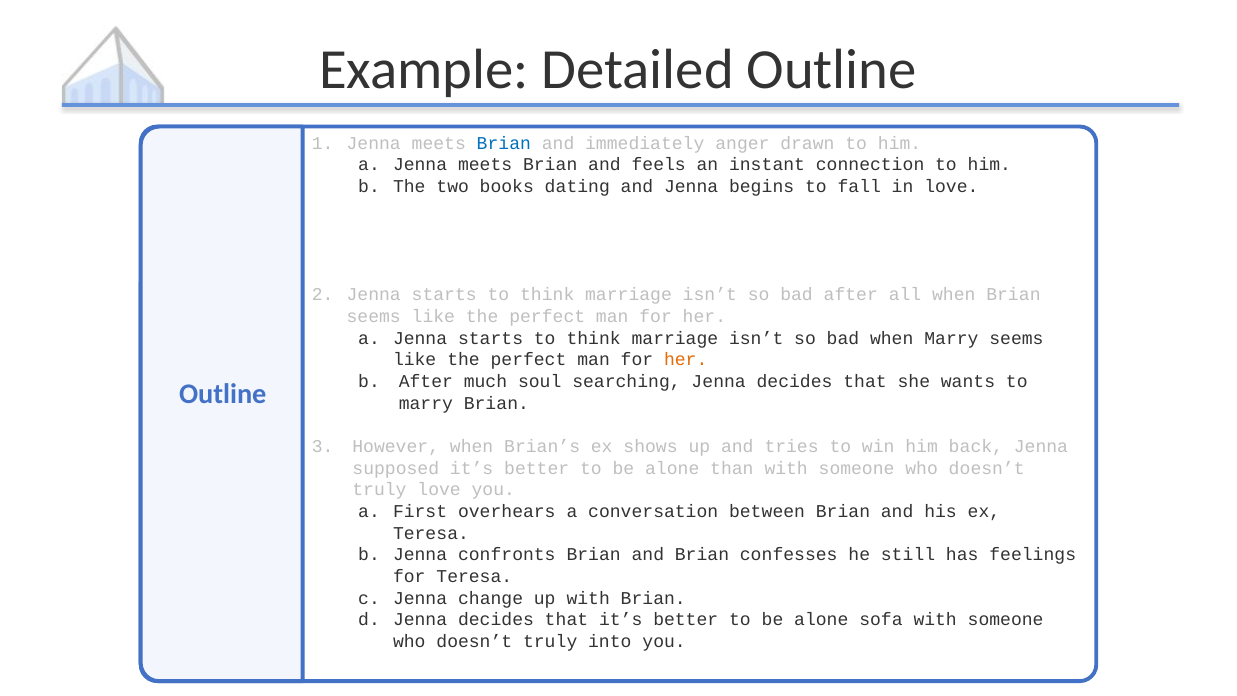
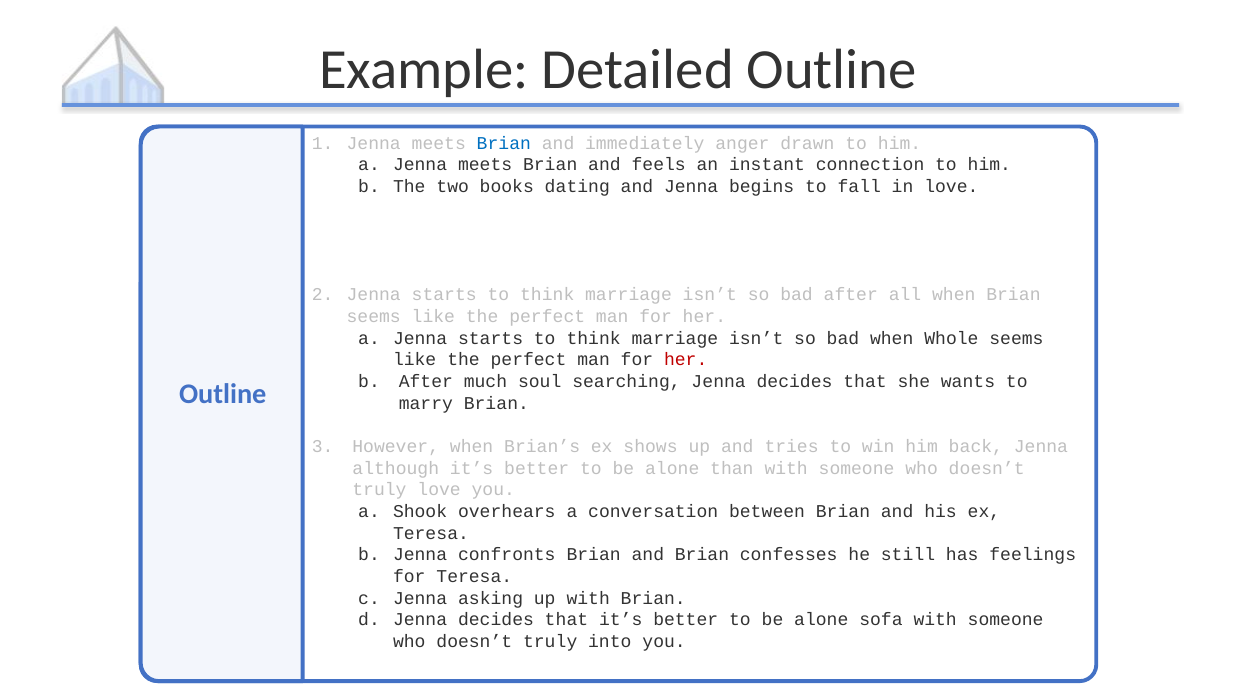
when Marry: Marry -> Whole
her at (686, 360) colour: orange -> red
supposed: supposed -> although
First: First -> Shook
change: change -> asking
